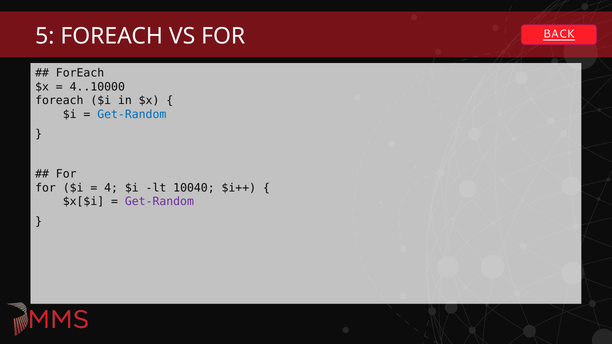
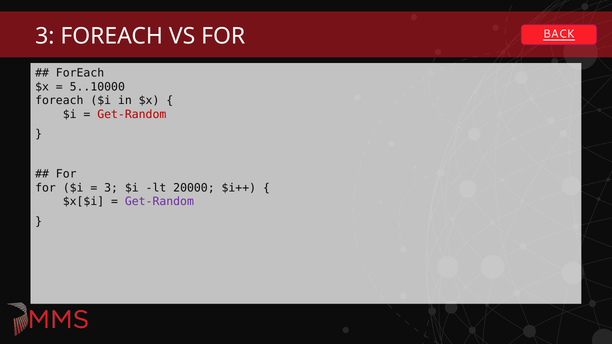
5 at (45, 36): 5 -> 3
4..10000: 4..10000 -> 5..10000
Get-Random at (132, 114) colour: blue -> red
4 at (111, 188): 4 -> 3
10040: 10040 -> 20000
